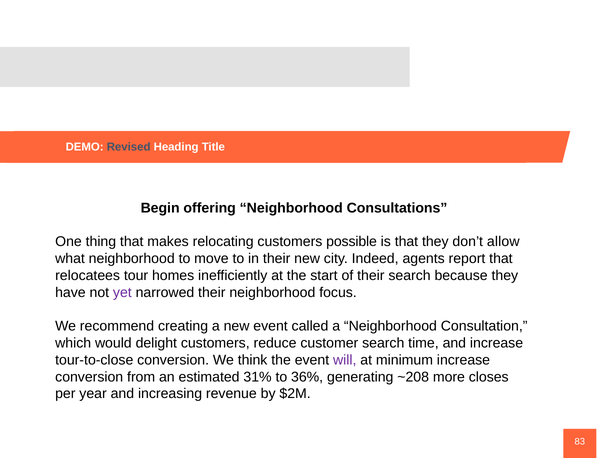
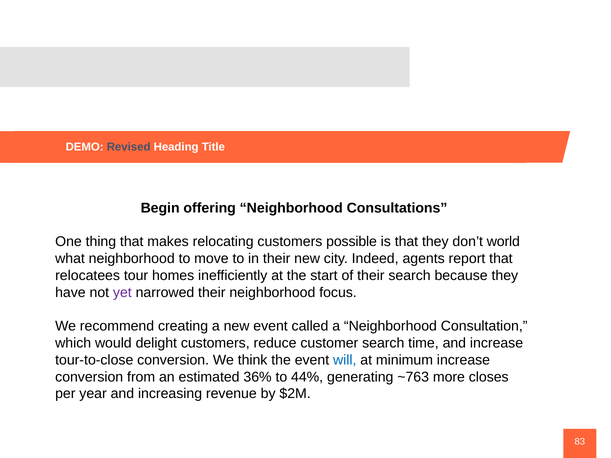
allow: allow -> world
will colour: purple -> blue
31%: 31% -> 36%
36%: 36% -> 44%
~208: ~208 -> ~763
